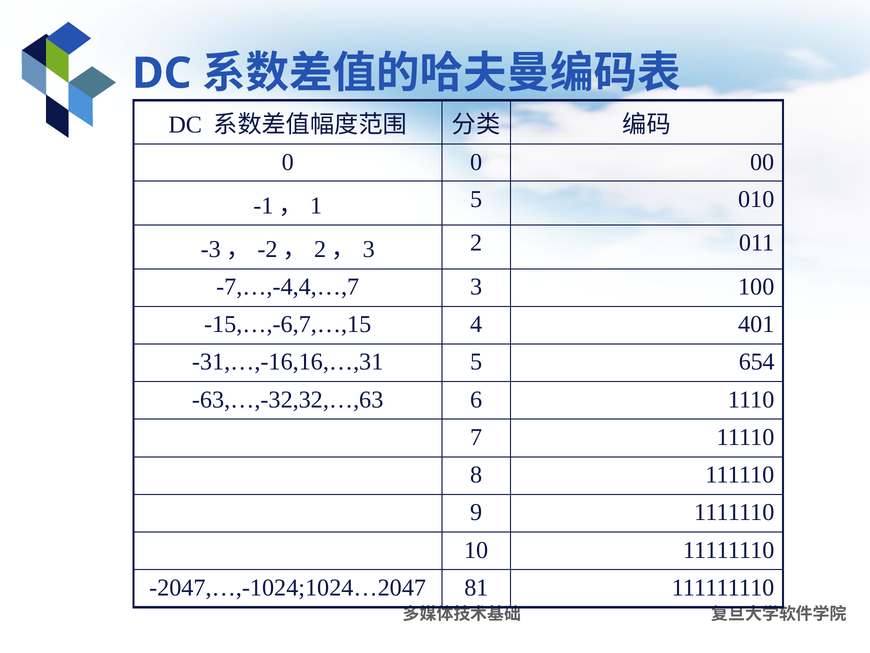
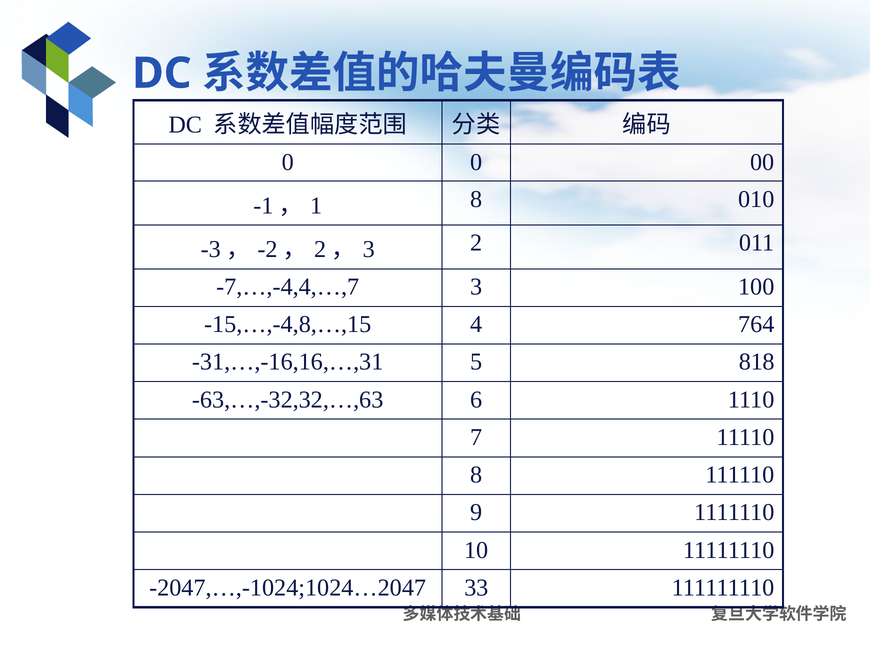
1 5: 5 -> 8
-15,…,-6,7,…,15: -15,…,-6,7,…,15 -> -15,…,-4,8,…,15
401: 401 -> 764
654: 654 -> 818
81: 81 -> 33
